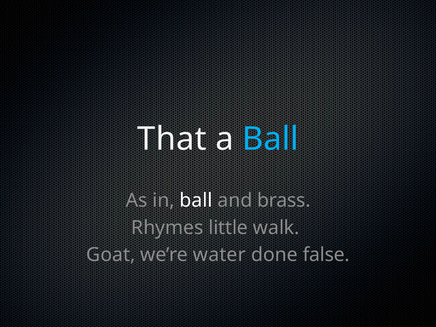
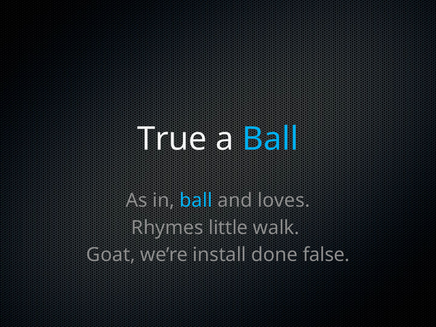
That: That -> True
ball at (196, 200) colour: white -> light blue
brass: brass -> loves
water: water -> install
